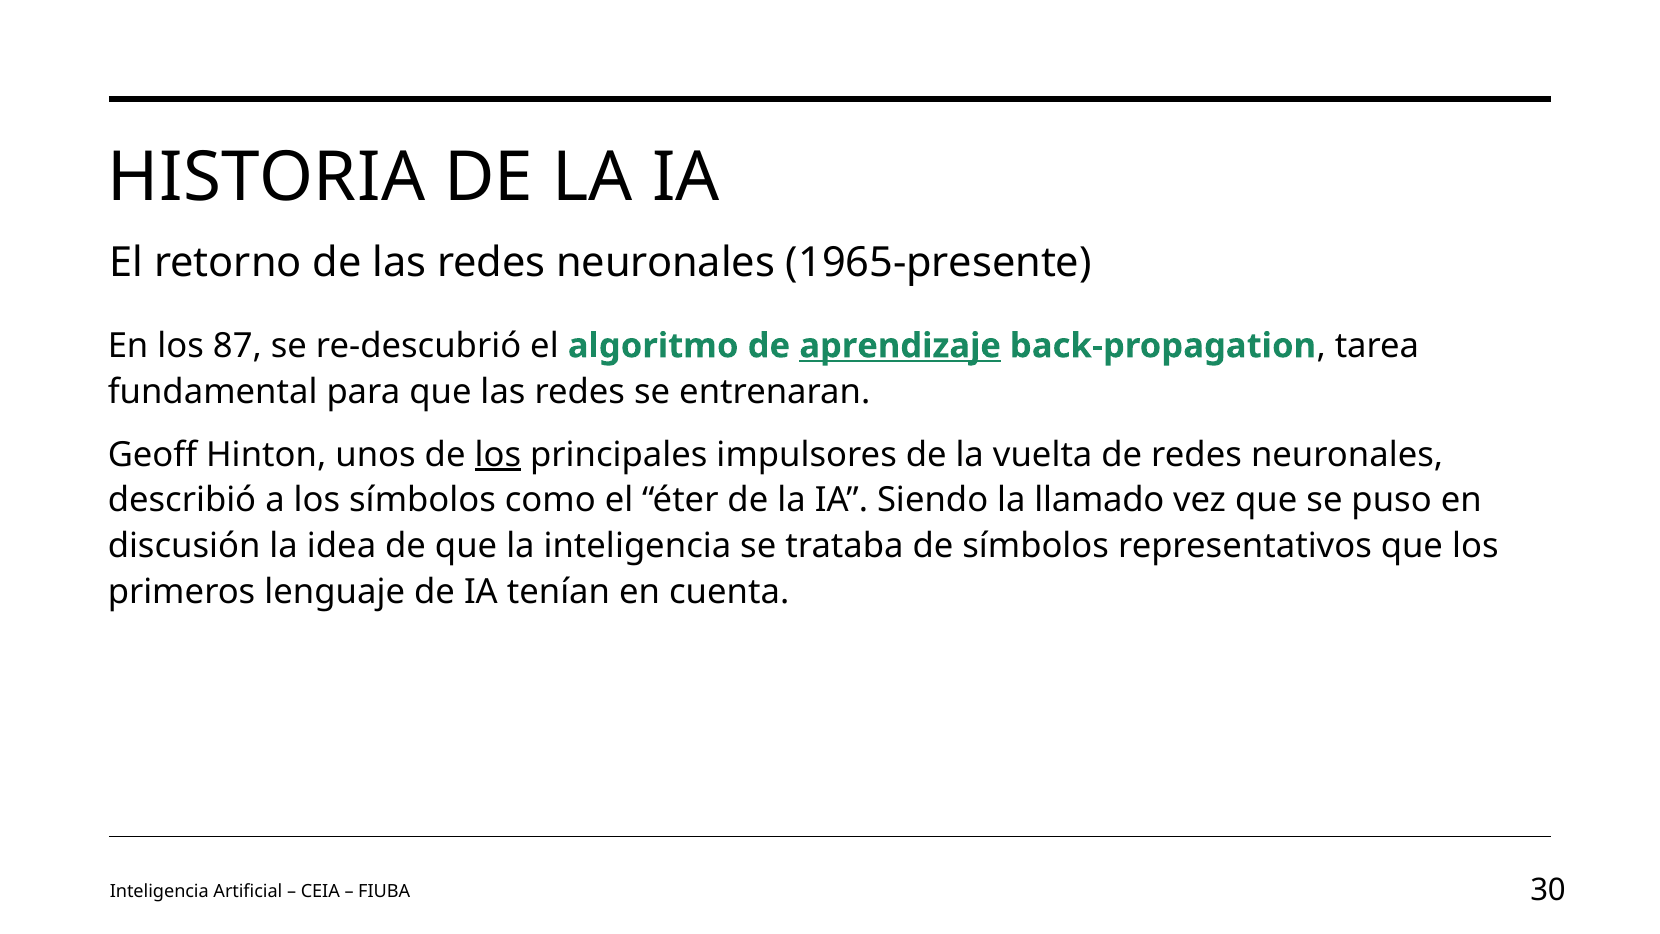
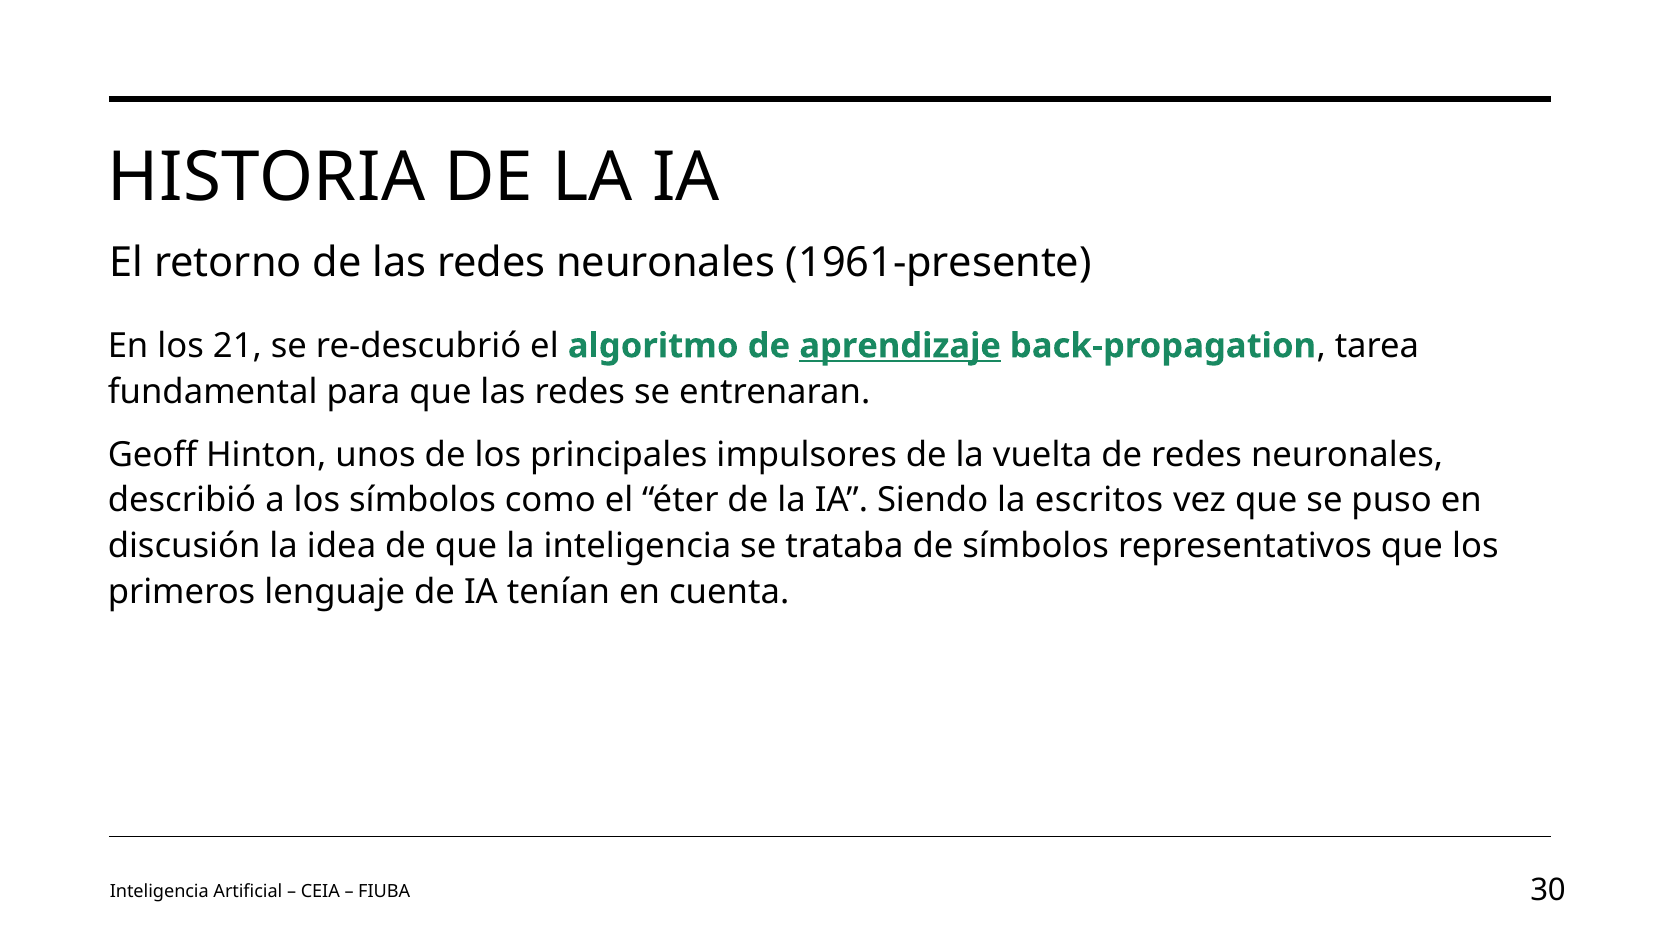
1965-presente: 1965-presente -> 1961-presente
87: 87 -> 21
los at (498, 454) underline: present -> none
llamado: llamado -> escritos
